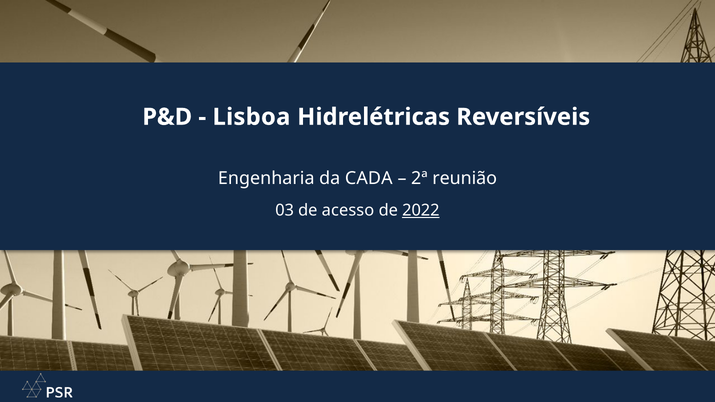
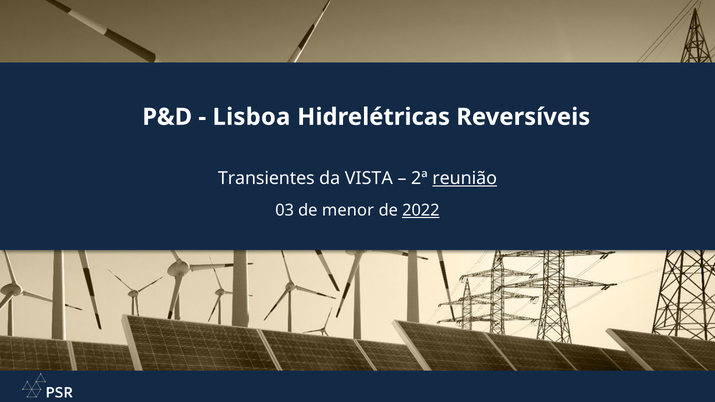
Engenharia: Engenharia -> Transientes
CADA: CADA -> VISTA
reunião underline: none -> present
acesso: acesso -> menor
